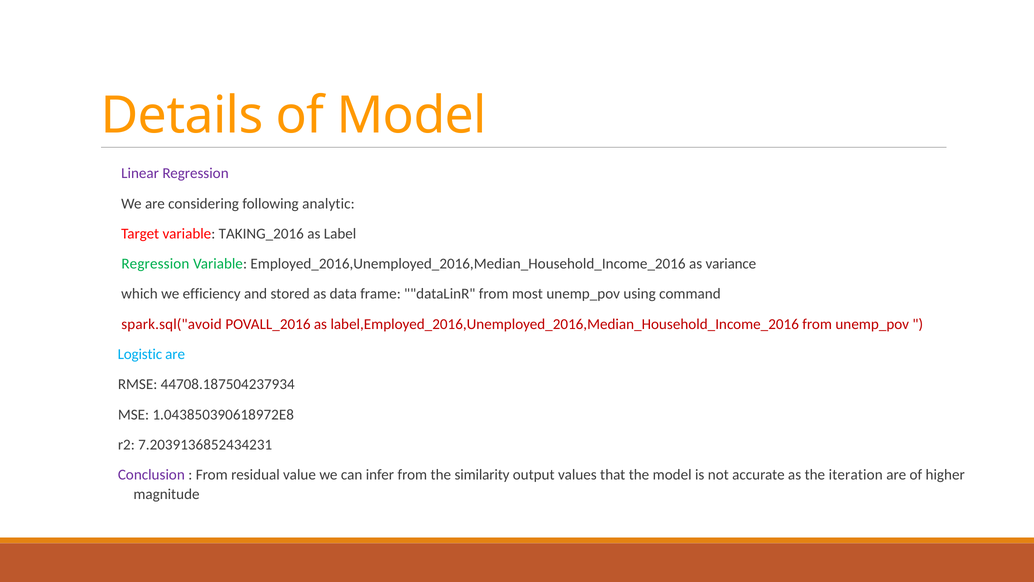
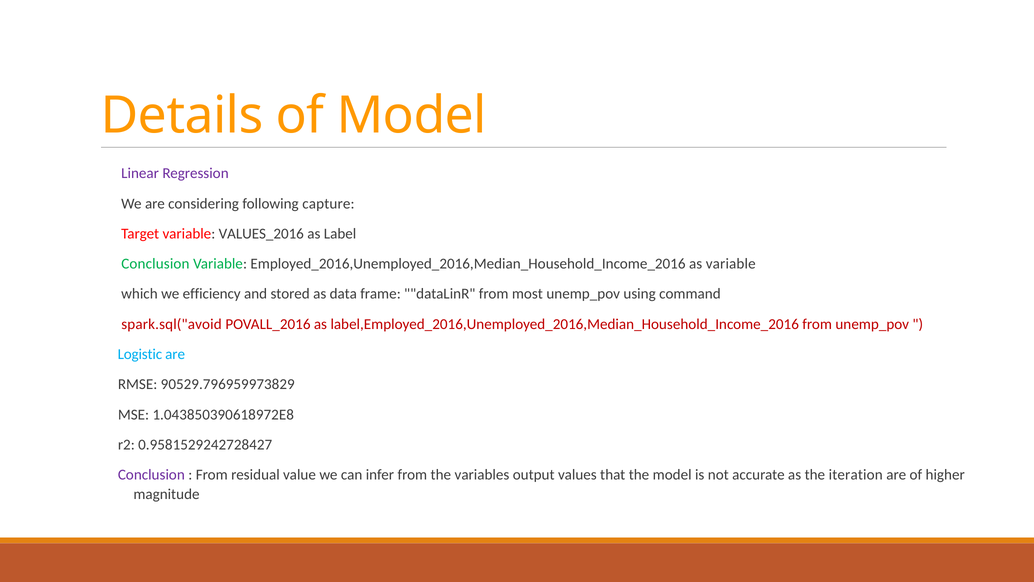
analytic: analytic -> capture
TAKING_2016: TAKING_2016 -> VALUES_2016
Regression at (155, 264): Regression -> Conclusion
as variance: variance -> variable
44708.187504237934: 44708.187504237934 -> 90529.796959973829
7.2039136852434231: 7.2039136852434231 -> 0.9581529242728427
similarity: similarity -> variables
